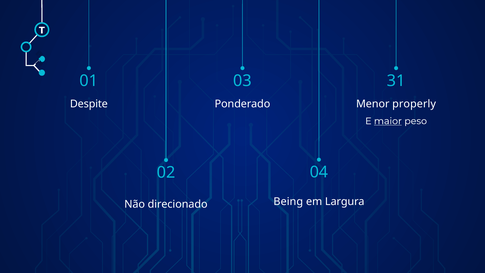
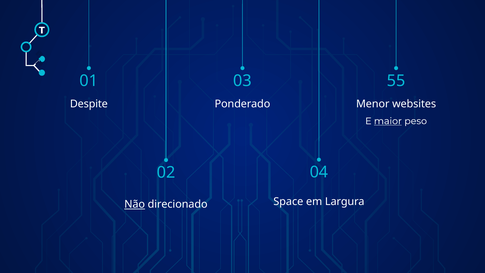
31: 31 -> 55
properly: properly -> websites
Being: Being -> Space
Não underline: none -> present
